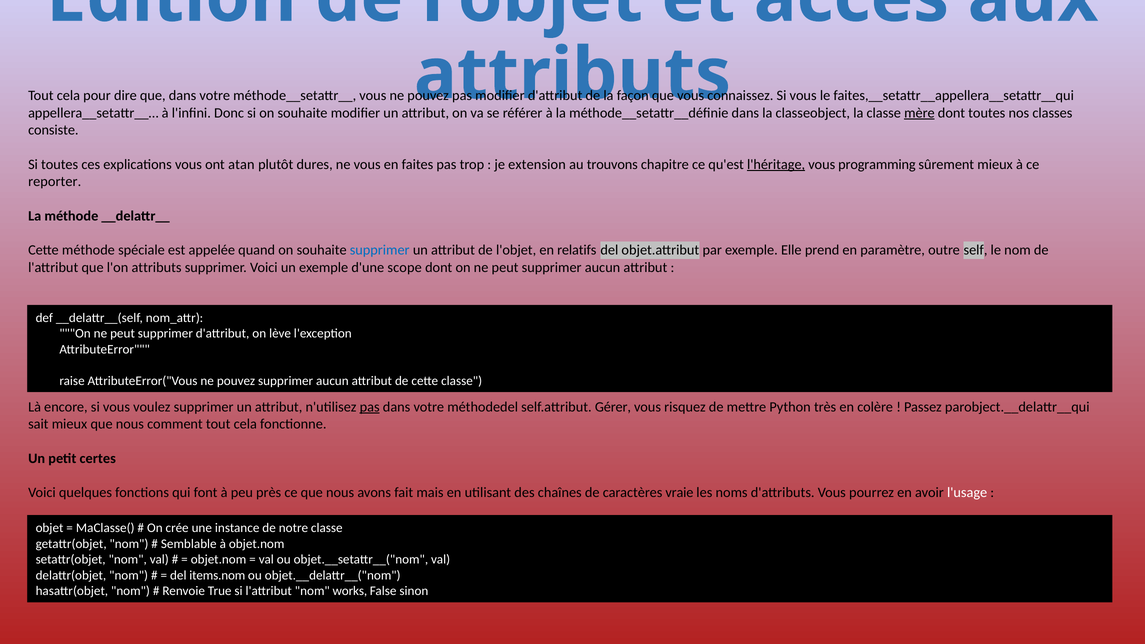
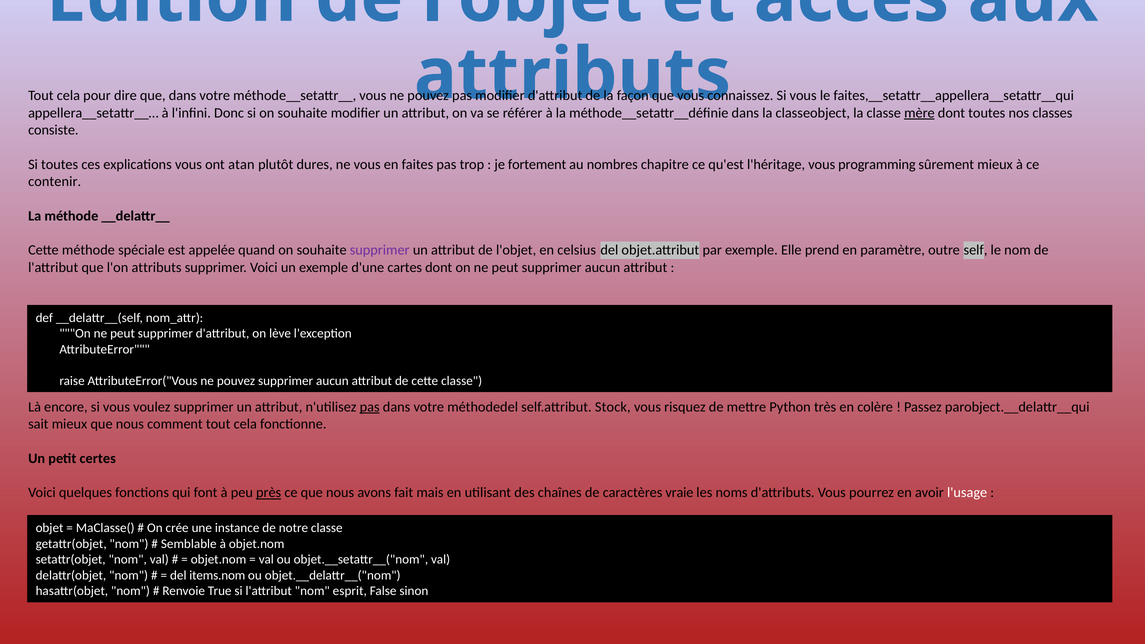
extension: extension -> fortement
trouvons: trouvons -> nombres
l'héritage underline: present -> none
reporter: reporter -> contenir
supprimer at (380, 250) colour: blue -> purple
relatifs: relatifs -> celsius
scope: scope -> cartes
Gérer: Gérer -> Stock
près underline: none -> present
works: works -> esprit
